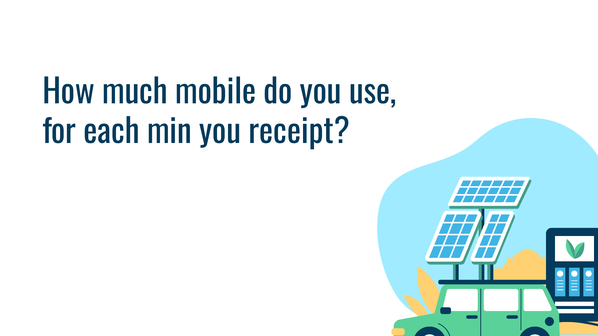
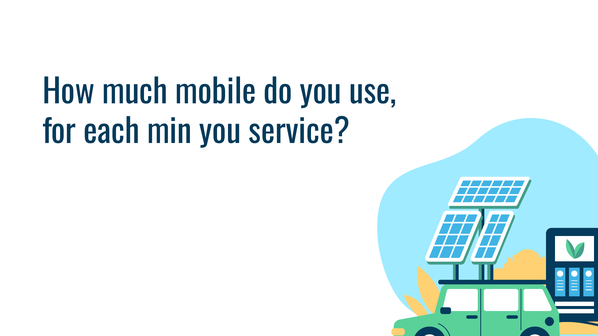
receipt: receipt -> service
